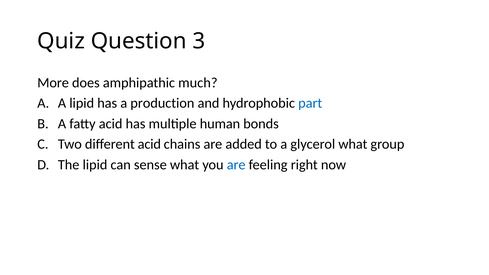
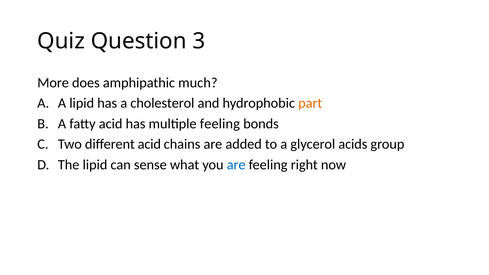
production: production -> cholesterol
part colour: blue -> orange
multiple human: human -> feeling
glycerol what: what -> acids
